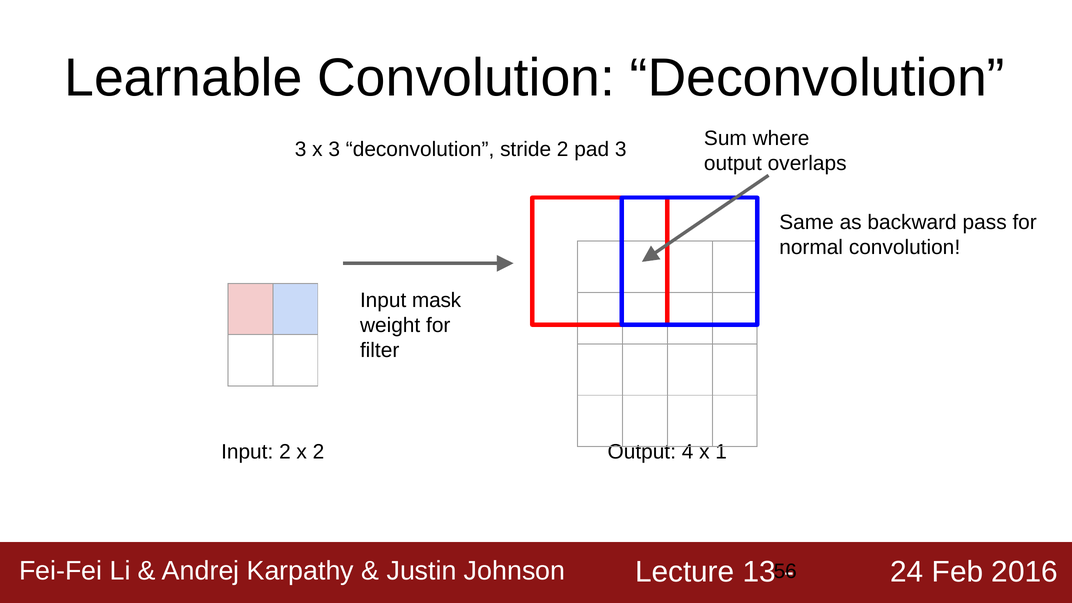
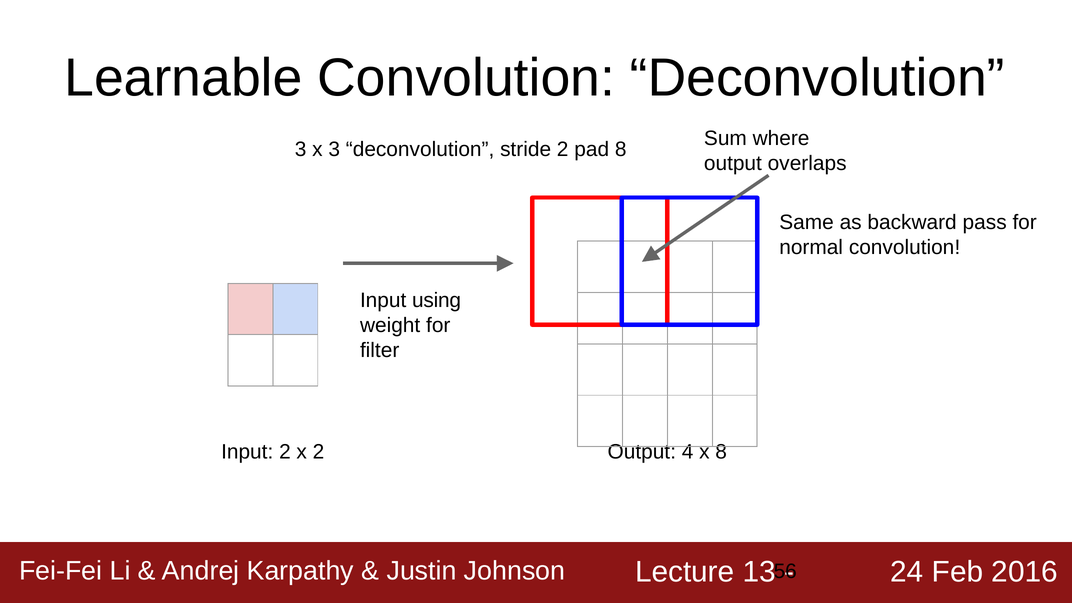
pad 3: 3 -> 8
mask: mask -> using
x 1: 1 -> 8
